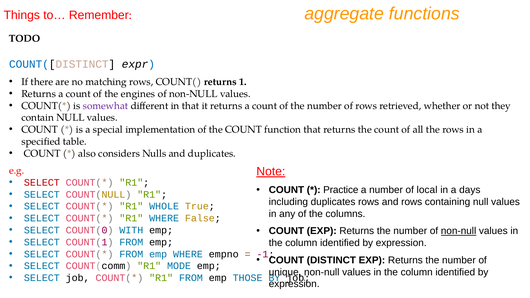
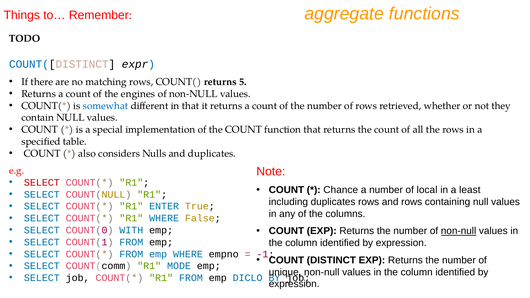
1: 1 -> 5
somewhat colour: purple -> blue
Note underline: present -> none
Practice: Practice -> Chance
days: days -> least
WHOLE: WHOLE -> ENTER
THOSE: THOSE -> DICLO
